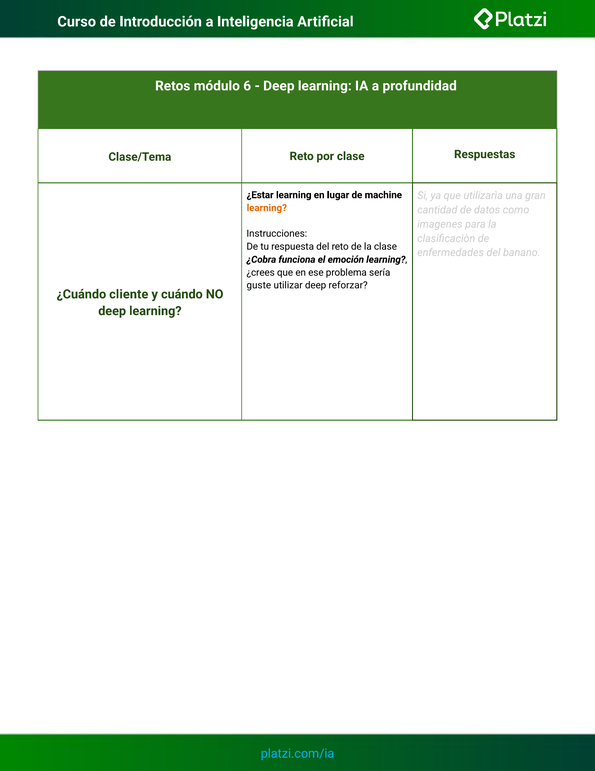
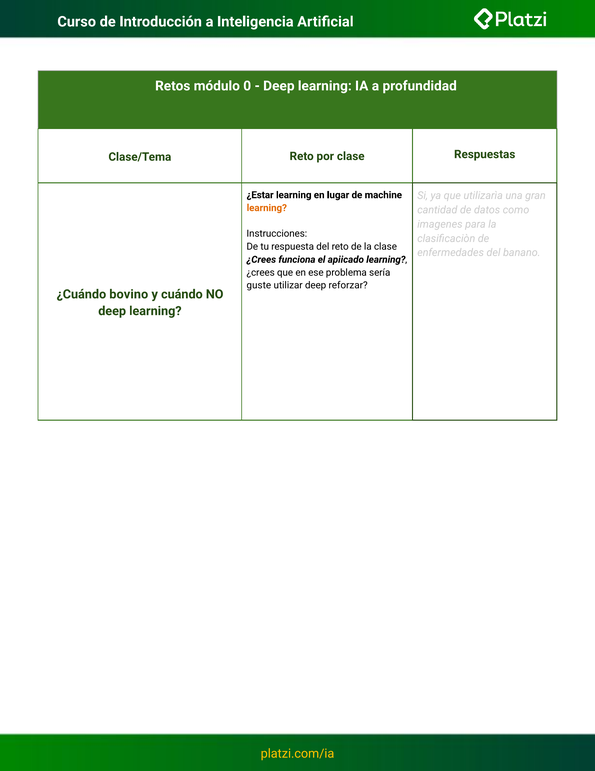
6: 6 -> 0
¿Cobra at (261, 259): ¿Cobra -> ¿Crees
emoción: emoción -> apiicado
cliente: cliente -> bovino
platzi.com/ia colour: light blue -> yellow
